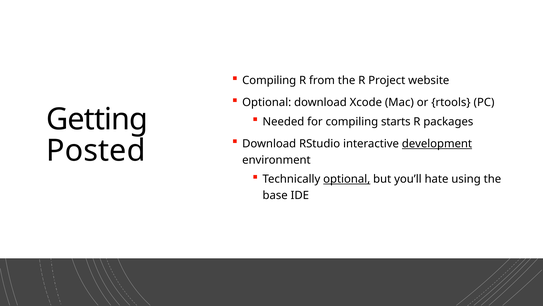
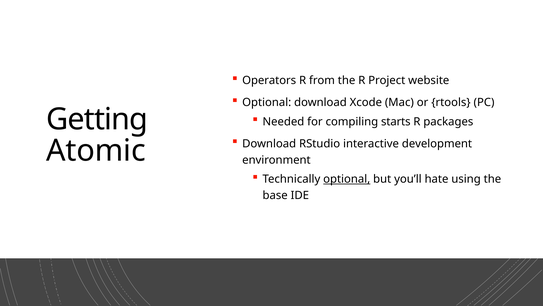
Compiling at (269, 80): Compiling -> Operators
development underline: present -> none
Posted: Posted -> Atomic
